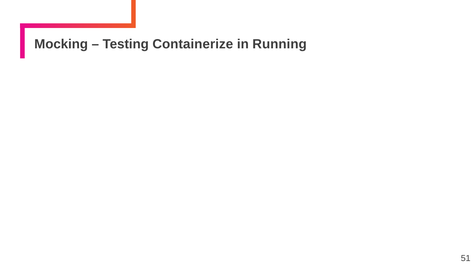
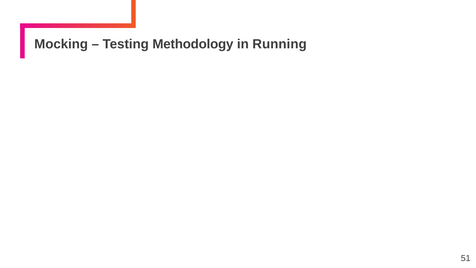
Containerize: Containerize -> Methodology
